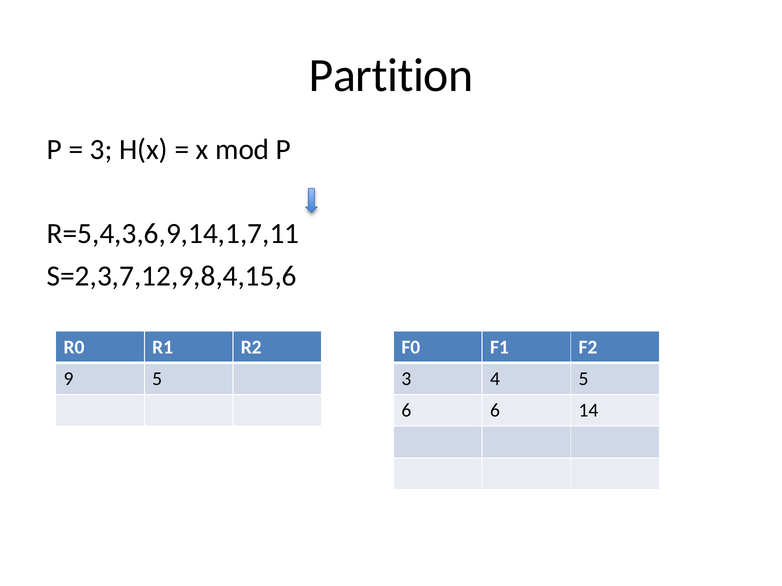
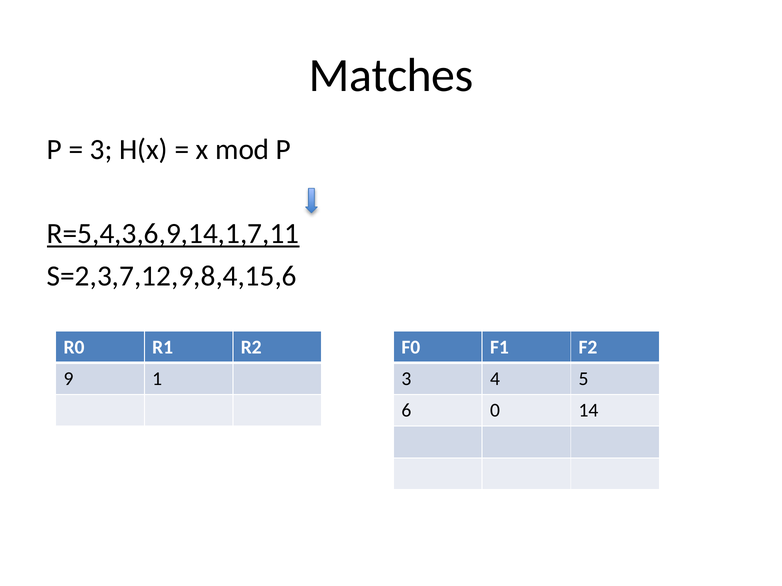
Partition: Partition -> Matches
R=5,4,3,6,9,14,1,7,11 underline: none -> present
9 5: 5 -> 1
6 6: 6 -> 0
